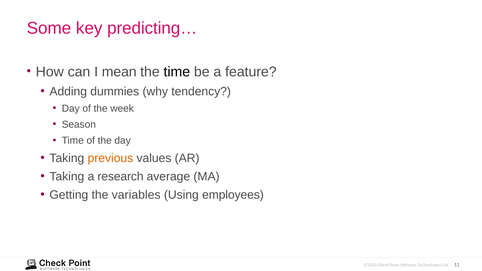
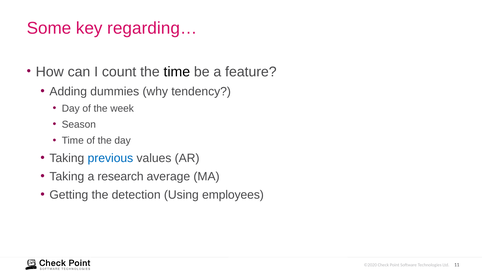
predicting…: predicting… -> regarding…
mean: mean -> count
previous colour: orange -> blue
variables: variables -> detection
